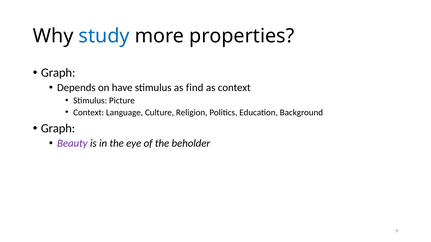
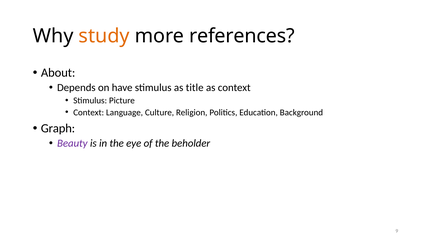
study colour: blue -> orange
properties: properties -> references
Graph at (58, 73): Graph -> About
find: find -> title
